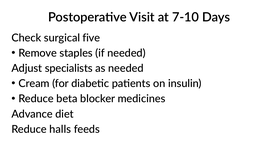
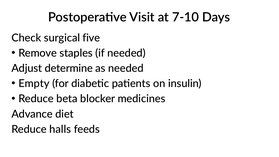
specialists: specialists -> determine
Cream: Cream -> Empty
